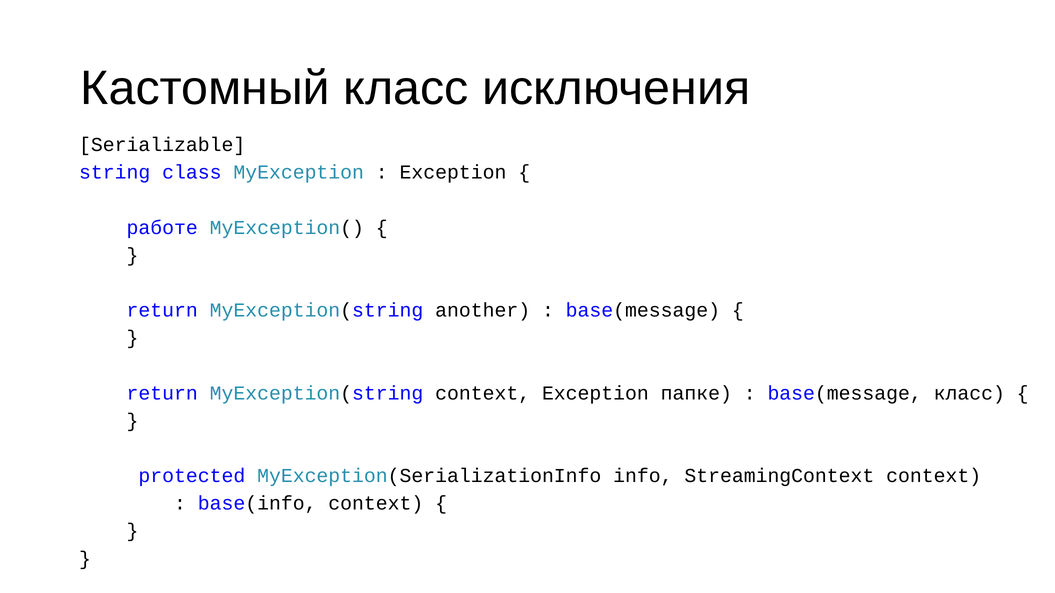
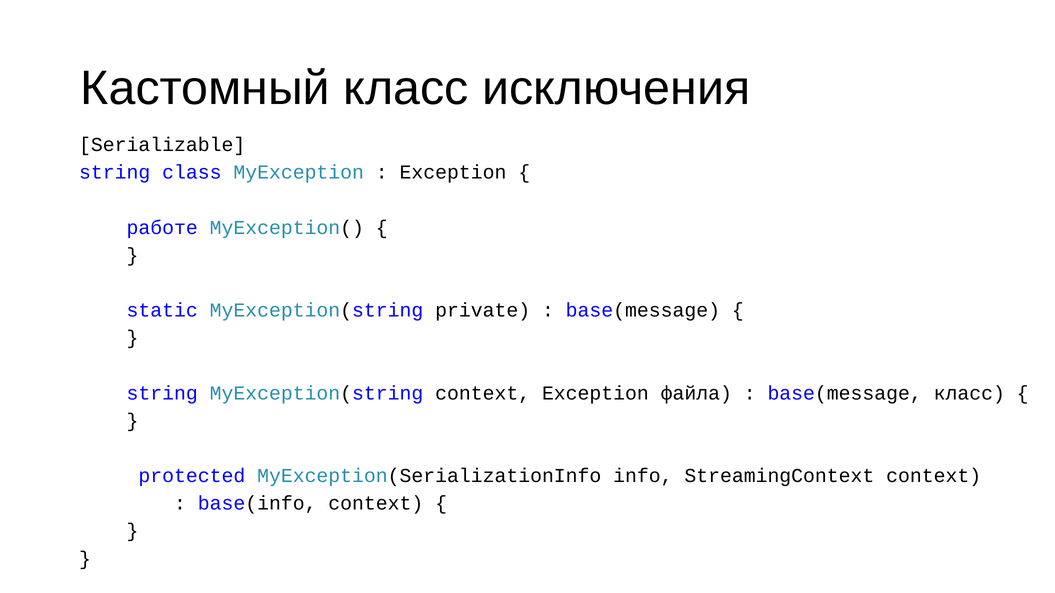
return at (162, 311): return -> static
another: another -> private
return at (162, 393): return -> string
папке: папке -> файла
